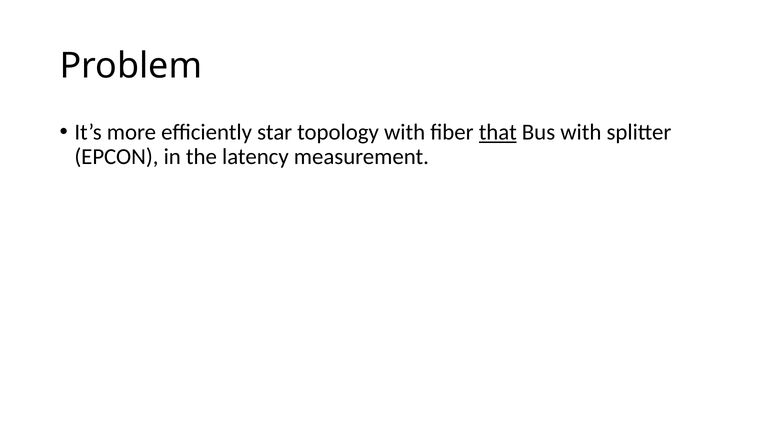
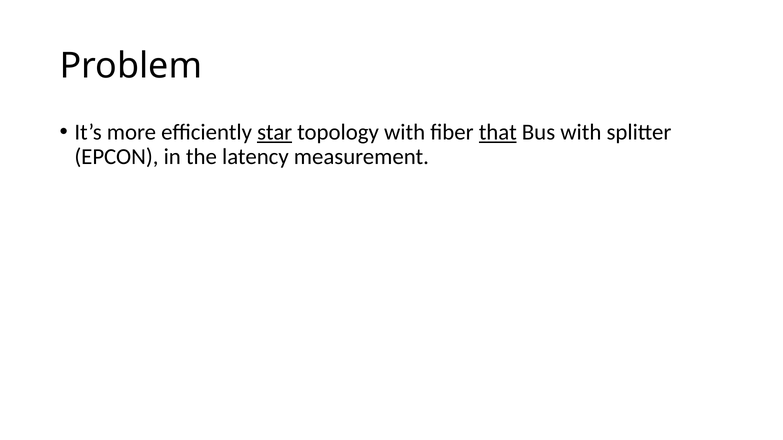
star underline: none -> present
